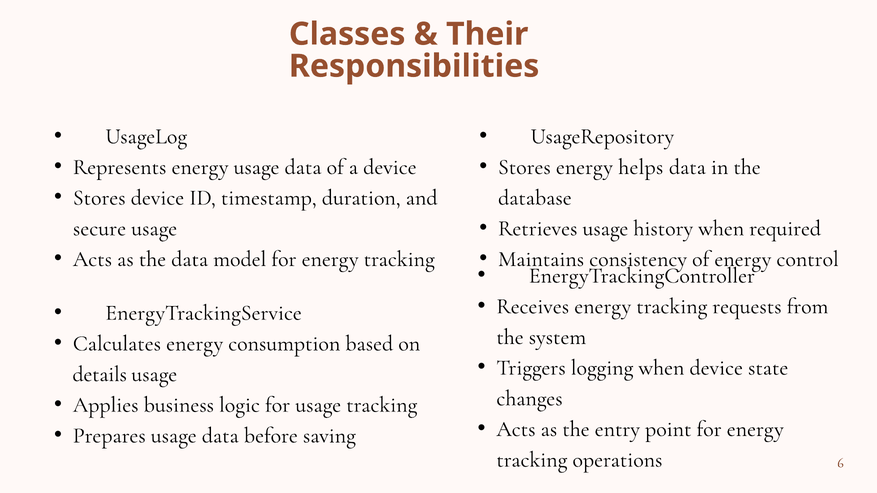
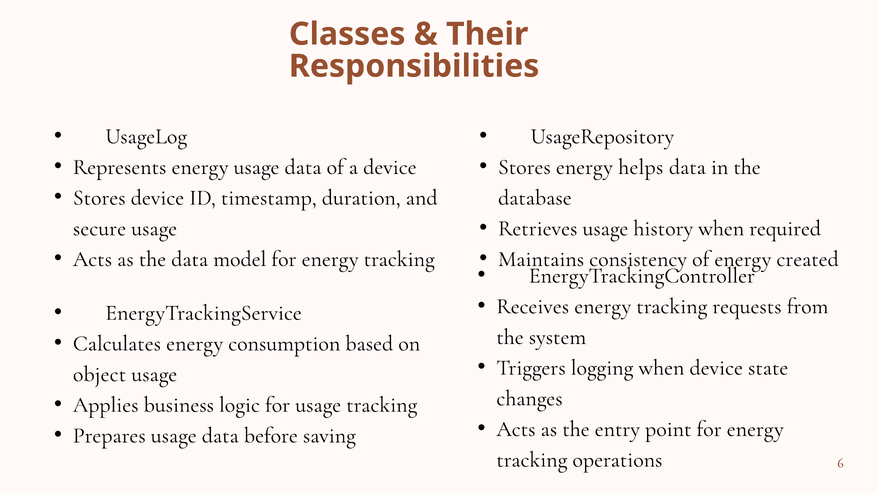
control: control -> created
details: details -> object
